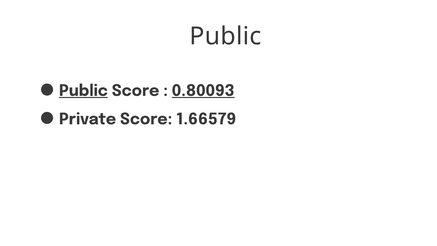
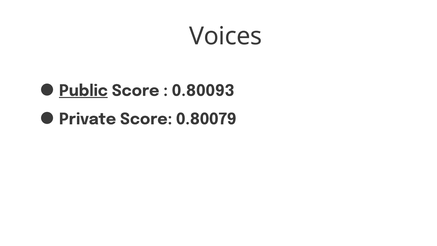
Public at (225, 36): Public -> Voices
0.80093 underline: present -> none
1.66579: 1.66579 -> 0.80079
